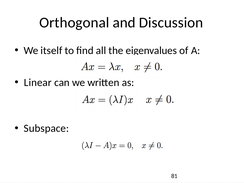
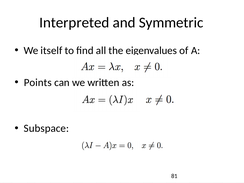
Orthogonal: Orthogonal -> Interpreted
Discussion: Discussion -> Symmetric
Linear: Linear -> Points
